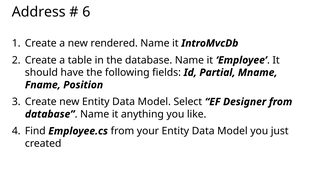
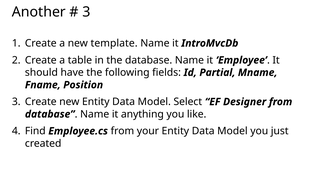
Address: Address -> Another
6 at (86, 12): 6 -> 3
rendered: rendered -> template
